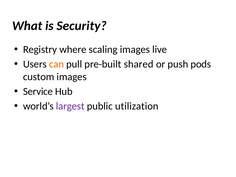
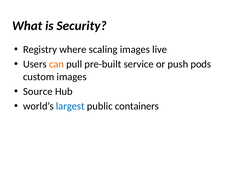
shared: shared -> service
Service: Service -> Source
largest colour: purple -> blue
utilization: utilization -> containers
